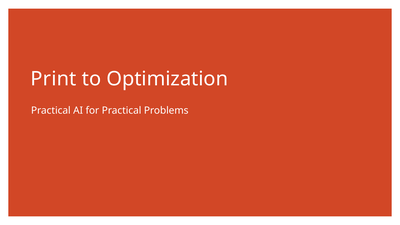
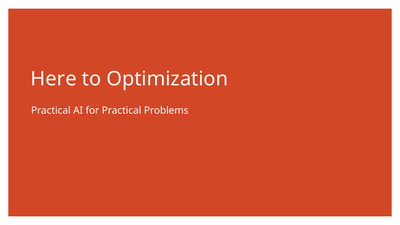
Print: Print -> Here
